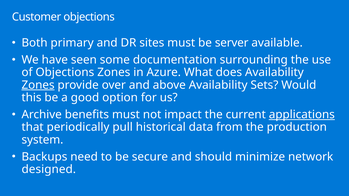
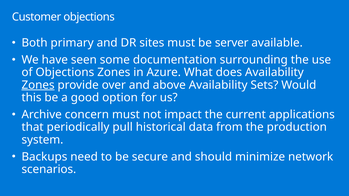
benefits: benefits -> concern
applications underline: present -> none
designed: designed -> scenarios
